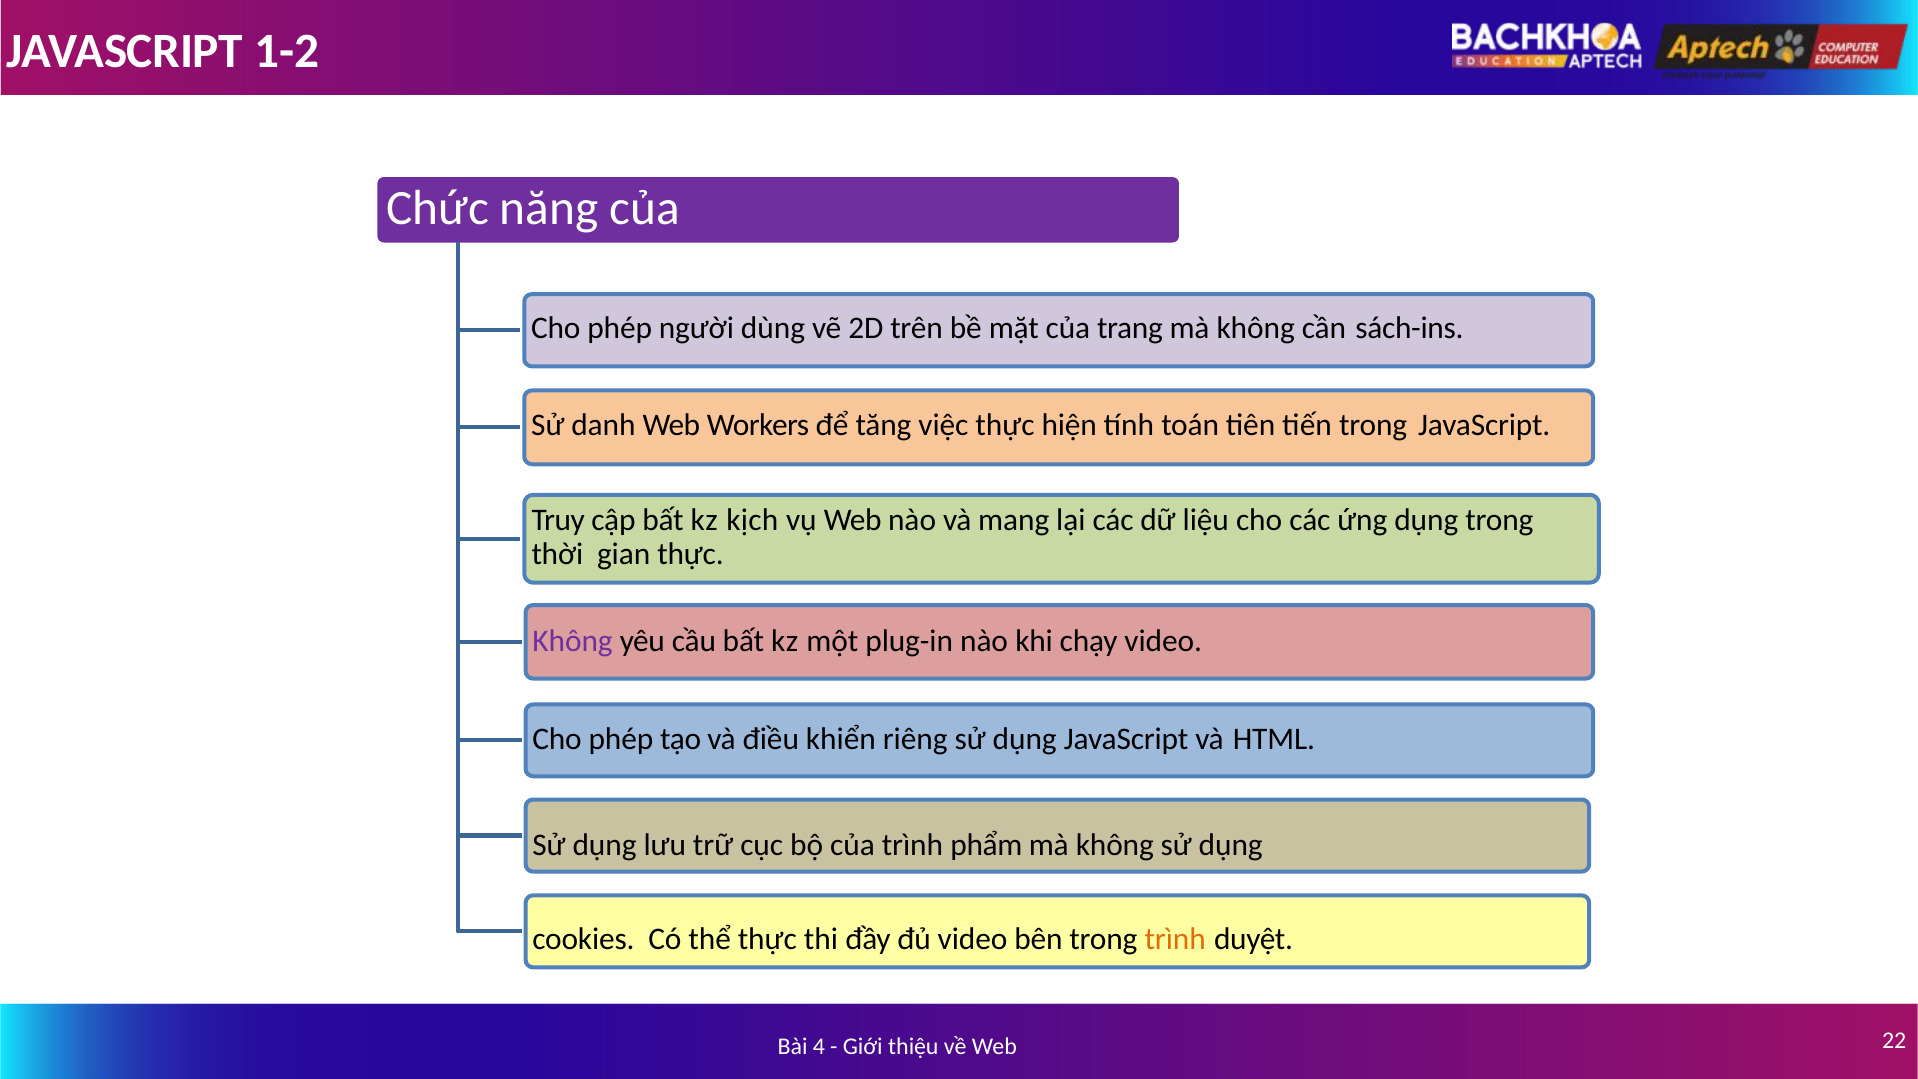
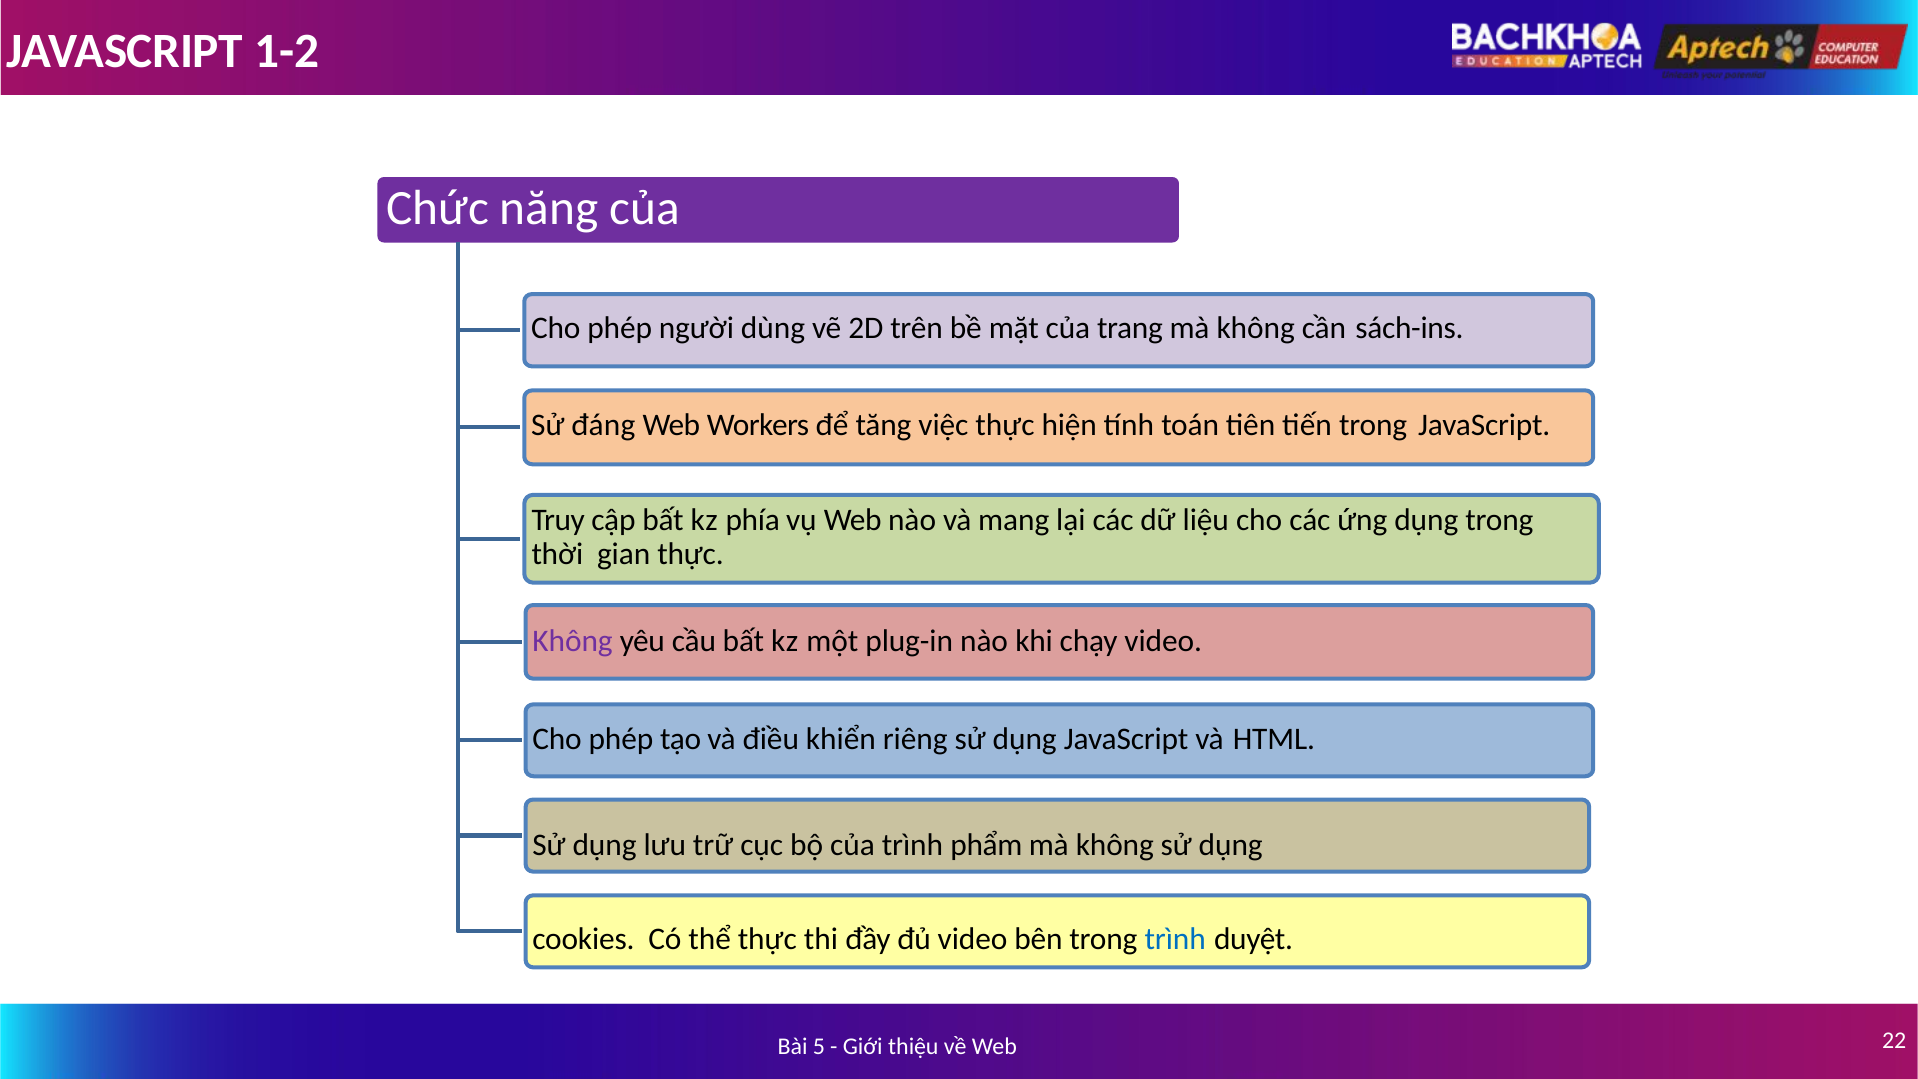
danh: danh -> đáng
kịch: kịch -> phía
trình at (1175, 939) colour: orange -> blue
4: 4 -> 5
